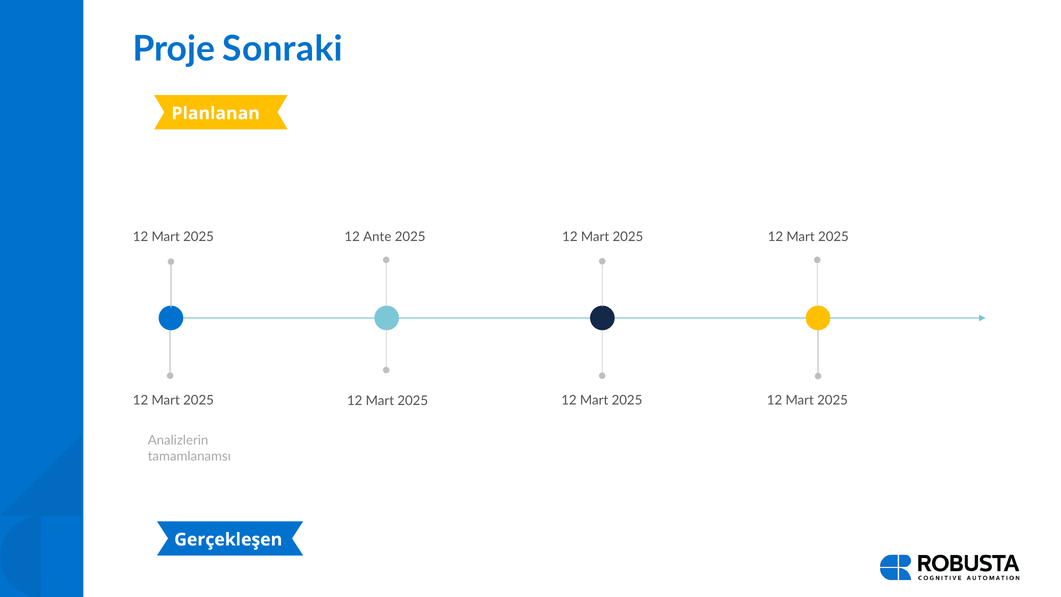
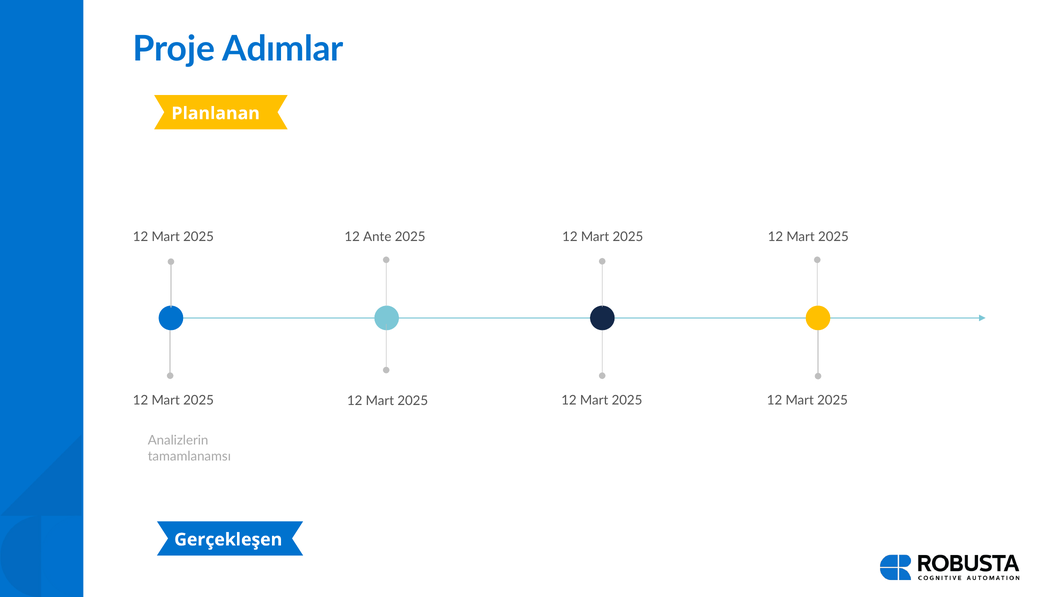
Sonraki: Sonraki -> Adımlar
